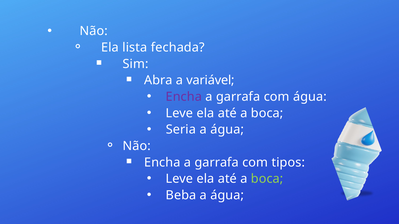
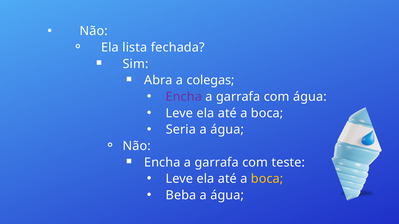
variável: variável -> colegas
tipos: tipos -> teste
boca at (267, 179) colour: light green -> yellow
